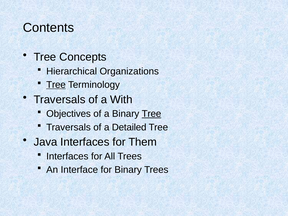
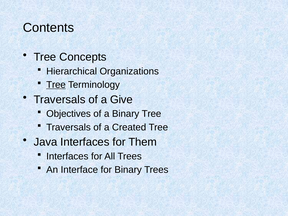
With: With -> Give
Tree at (151, 114) underline: present -> none
Detailed: Detailed -> Created
